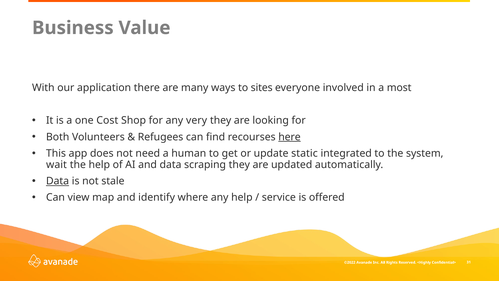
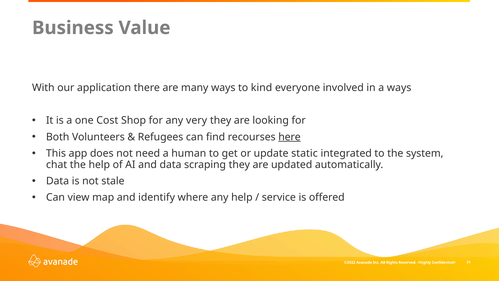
sites: sites -> kind
a most: most -> ways
wait: wait -> chat
Data at (58, 181) underline: present -> none
